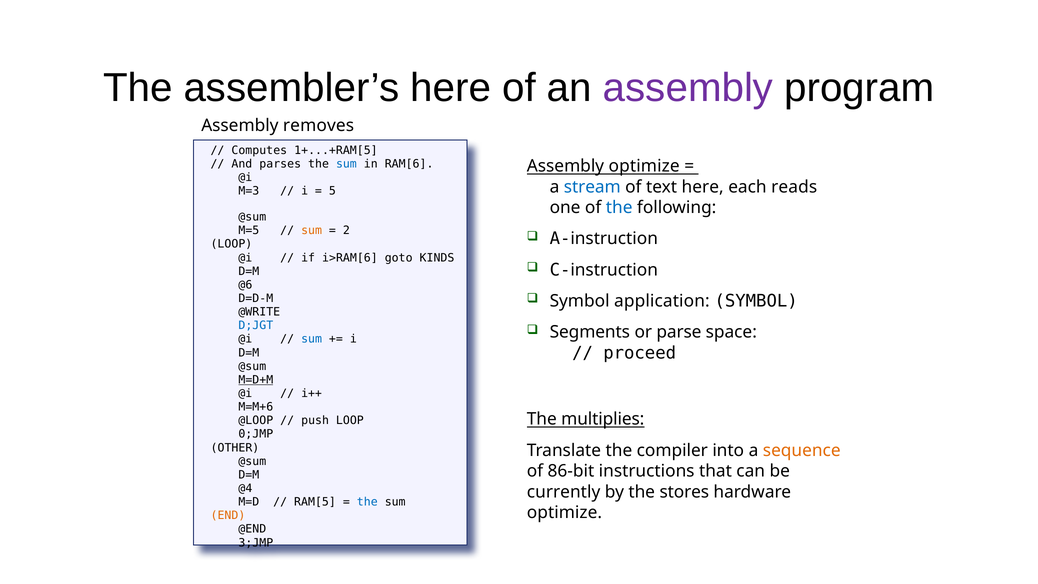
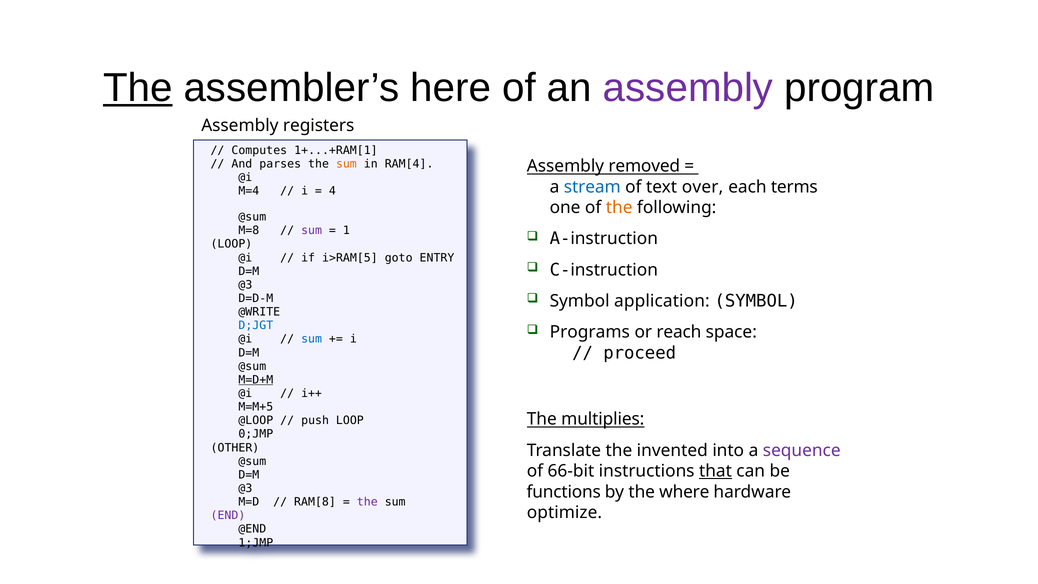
The at (138, 88) underline: none -> present
removes: removes -> registers
1+...+RAM[5: 1+...+RAM[5 -> 1+...+RAM[1
sum at (346, 164) colour: blue -> orange
RAM[6: RAM[6 -> RAM[4
Assembly optimize: optimize -> removed
text here: here -> over
reads: reads -> terms
M=3: M=3 -> M=4
5: 5 -> 4
the at (619, 208) colour: blue -> orange
M=5: M=5 -> M=8
sum at (312, 231) colour: orange -> purple
2: 2 -> 1
i>RAM[6: i>RAM[6 -> i>RAM[5
KINDS: KINDS -> ENTRY
@6 at (245, 285): @6 -> @3
Segments: Segments -> Programs
parse: parse -> reach
M=M+6: M=M+6 -> M=M+5
compiler: compiler -> invented
sequence colour: orange -> purple
86-bit: 86-bit -> 66-bit
that underline: none -> present
@4 at (245, 488): @4 -> @3
currently: currently -> functions
stores: stores -> where
RAM[5: RAM[5 -> RAM[8
the at (367, 502) colour: blue -> purple
END colour: orange -> purple
3;JMP: 3;JMP -> 1;JMP
